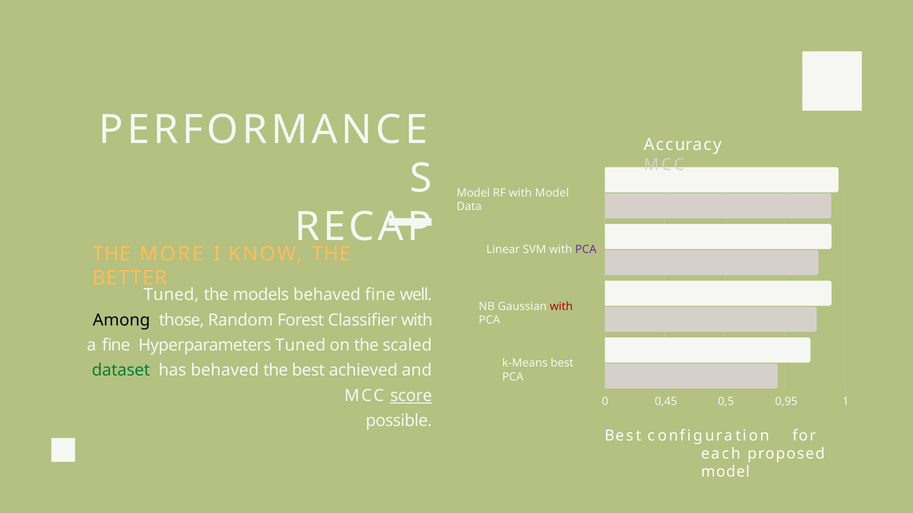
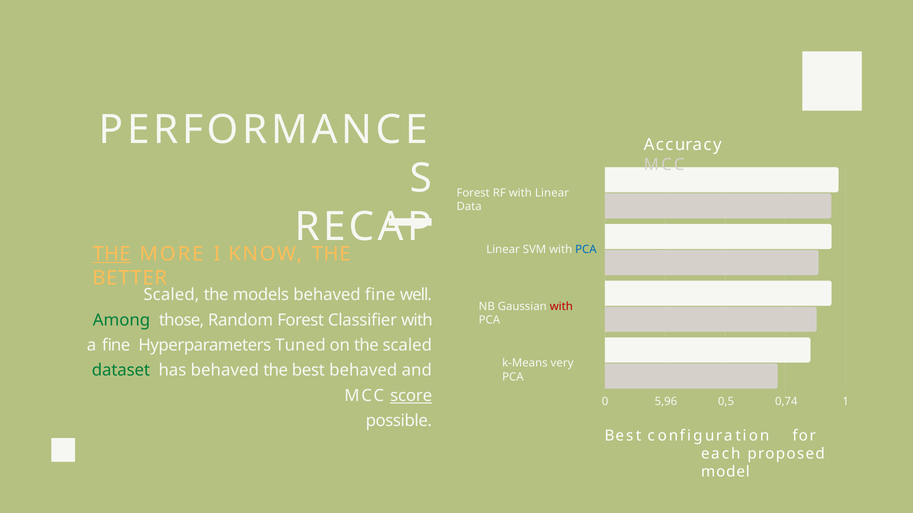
Model at (473, 193): Model -> Forest
with Model: Model -> Linear
PCA at (586, 250) colour: purple -> blue
THE at (112, 254) underline: none -> present
Tuned at (171, 295): Tuned -> Scaled
Among colour: black -> green
k-Means best: best -> very
best achieved: achieved -> behaved
0,45: 0,45 -> 5,96
0,95: 0,95 -> 0,74
